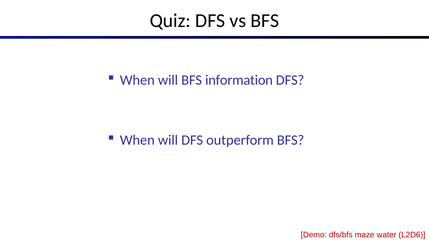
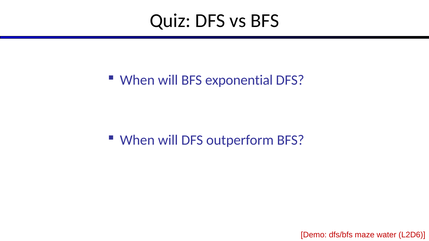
information: information -> exponential
